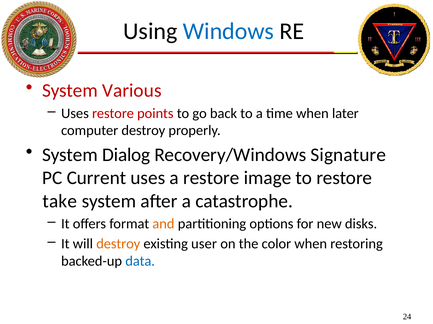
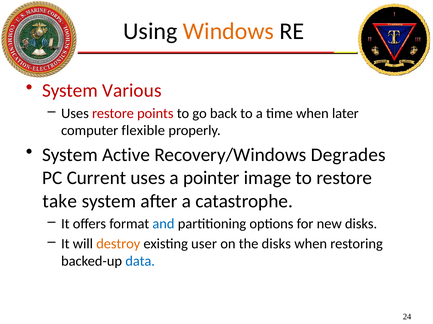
Windows colour: blue -> orange
computer destroy: destroy -> flexible
Dialog: Dialog -> Active
Signature: Signature -> Degrades
a restore: restore -> pointer
and colour: orange -> blue
the color: color -> disks
